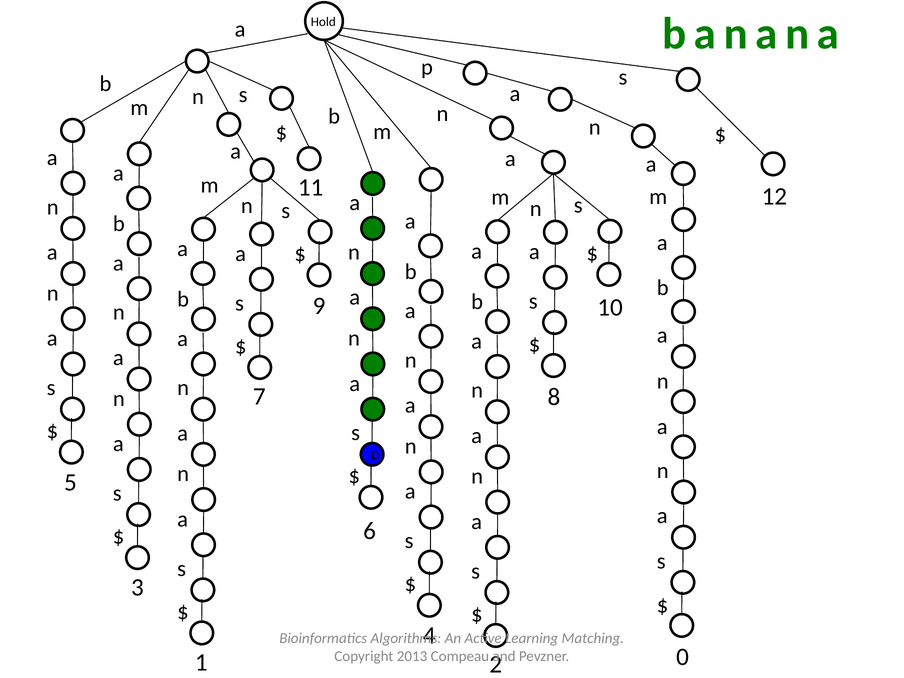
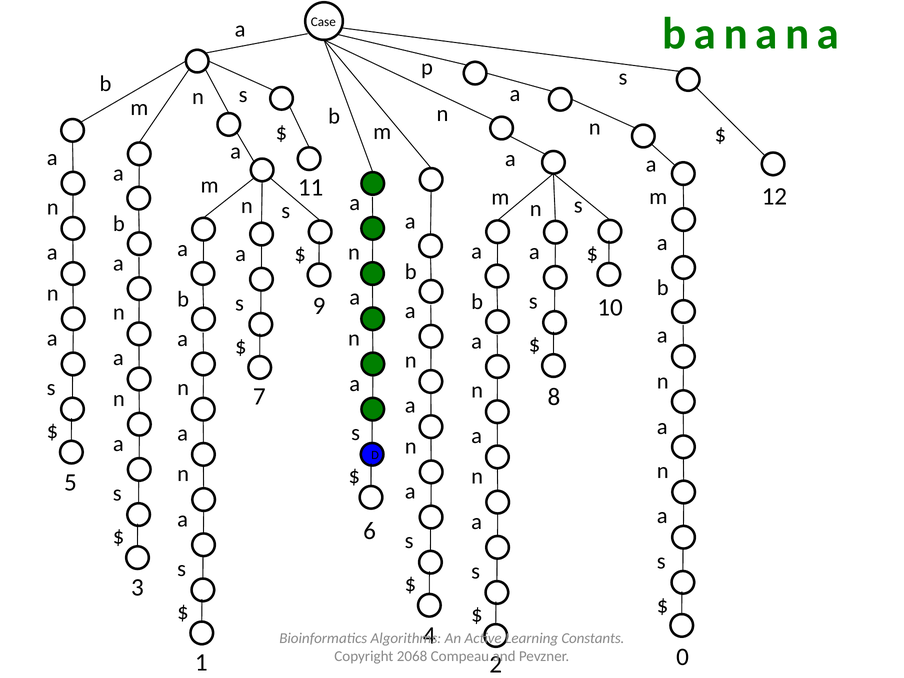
Hold: Hold -> Case
Matching: Matching -> Constants
2013: 2013 -> 2068
